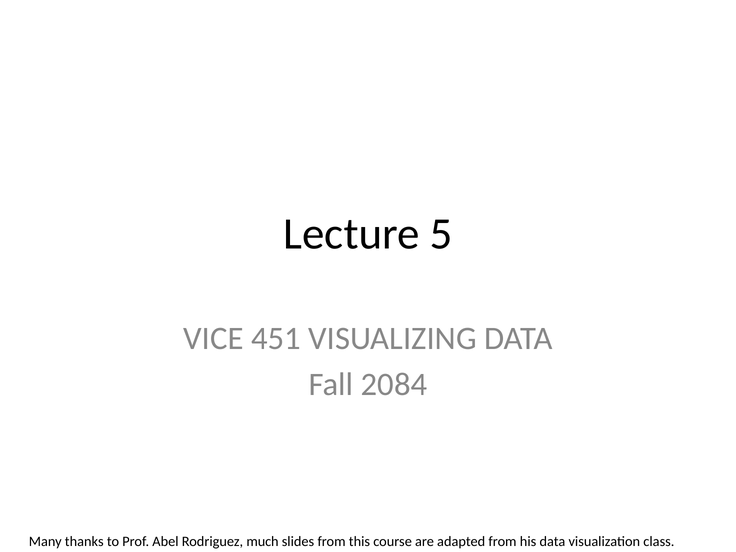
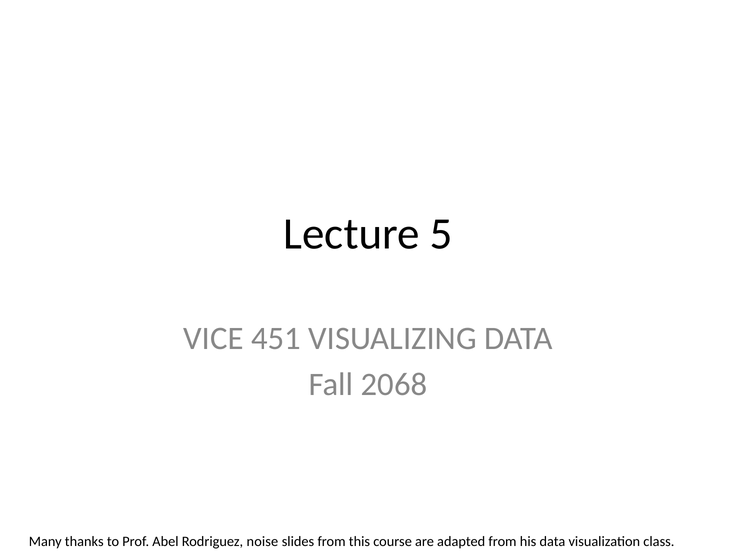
2084: 2084 -> 2068
much: much -> noise
